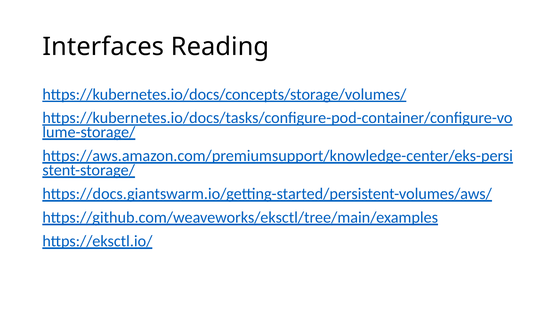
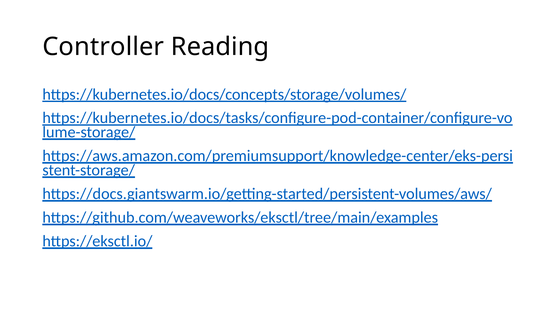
Interfaces: Interfaces -> Controller
